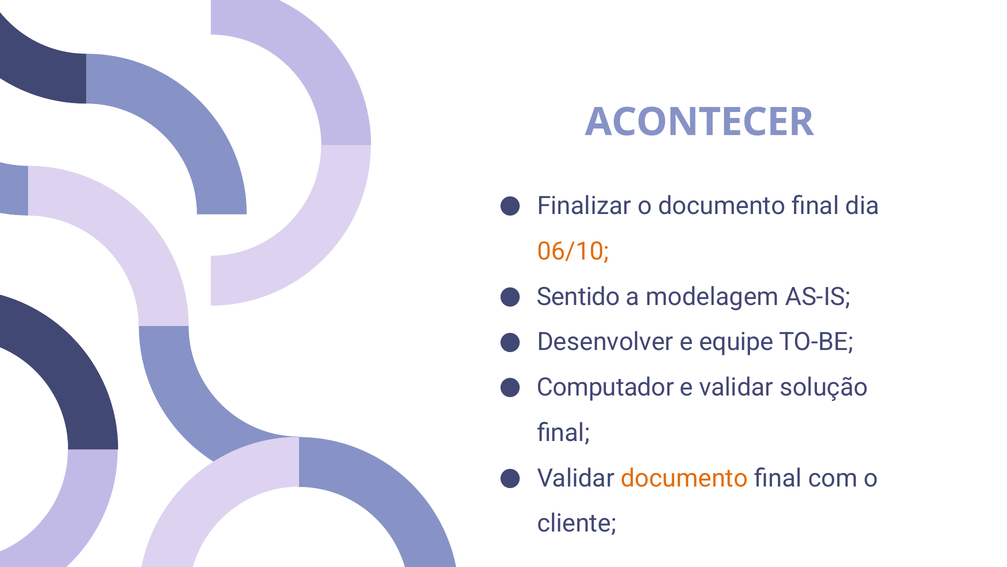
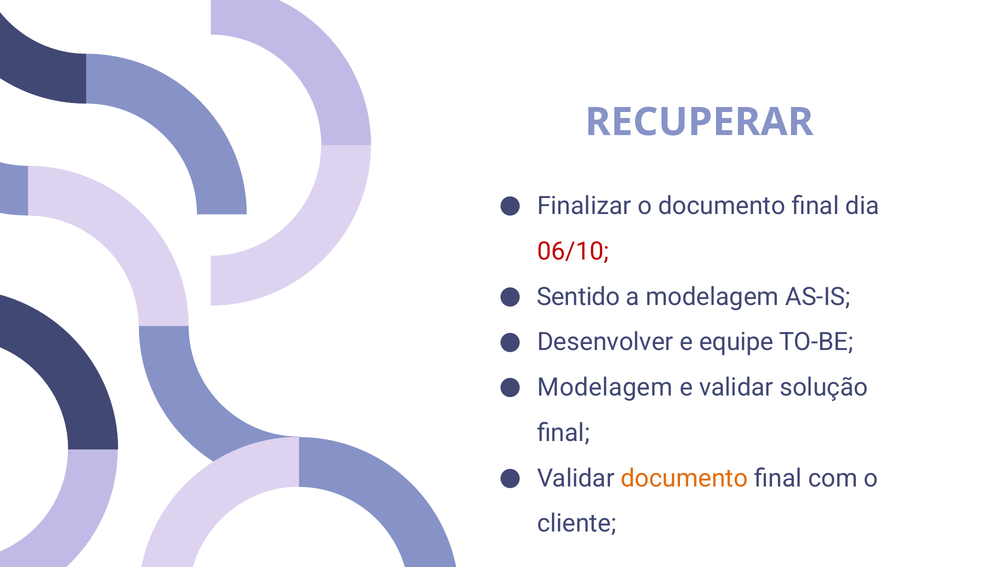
ACONTECER: ACONTECER -> RECUPERAR
06/10 colour: orange -> red
Computador at (605, 387): Computador -> Modelagem
